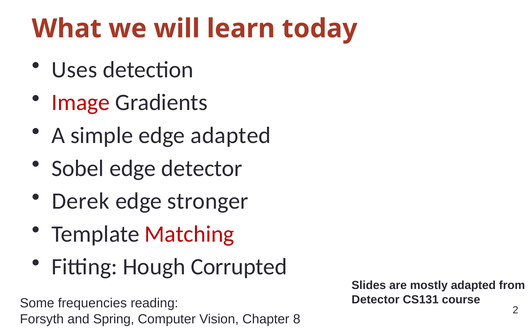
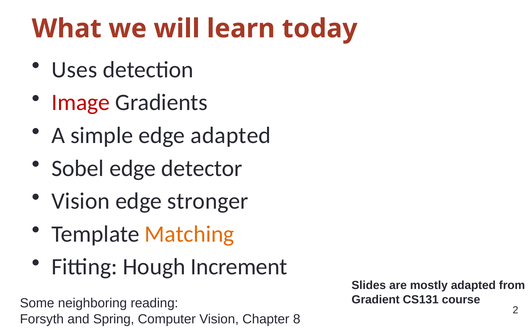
Derek at (81, 201): Derek -> Vision
Matching colour: red -> orange
Corrupted: Corrupted -> Increment
Detector at (376, 300): Detector -> Gradient
frequencies: frequencies -> neighboring
